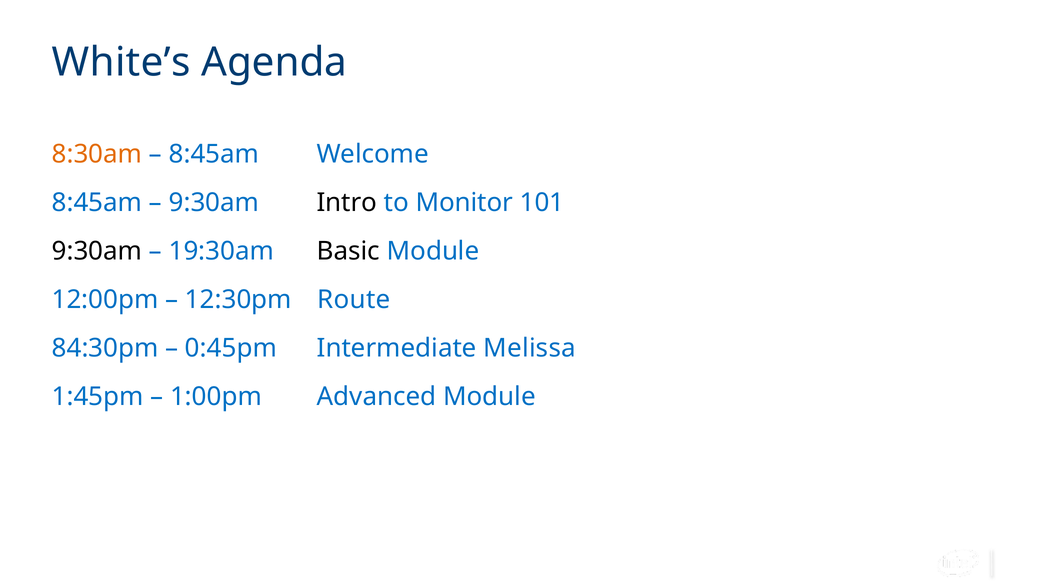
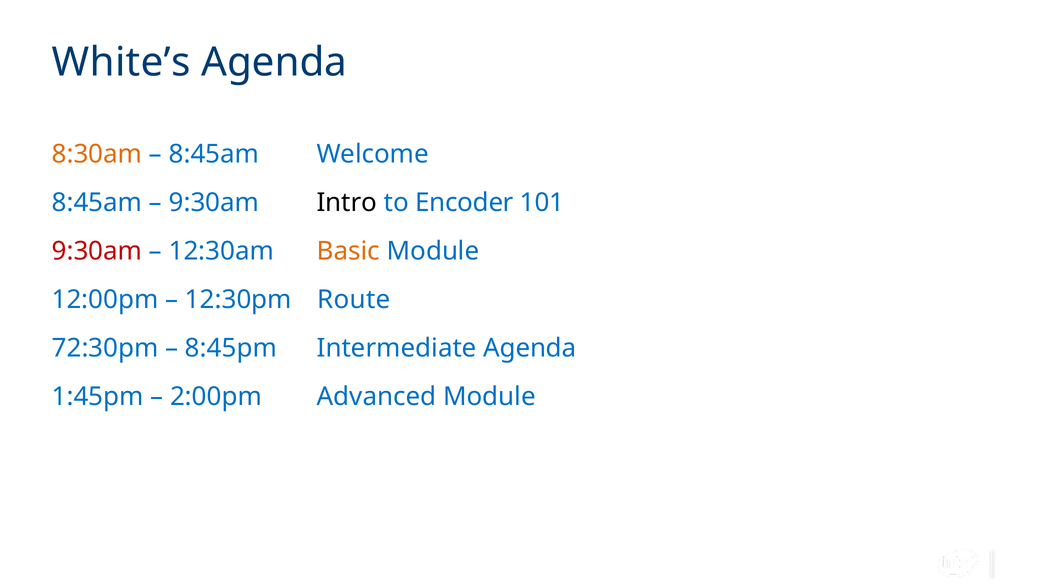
Monitor: Monitor -> Encoder
9:30am at (97, 251) colour: black -> red
19:30am: 19:30am -> 12:30am
Basic colour: black -> orange
84:30pm: 84:30pm -> 72:30pm
0:45pm: 0:45pm -> 8:45pm
Intermediate Melissa: Melissa -> Agenda
1:00pm: 1:00pm -> 2:00pm
